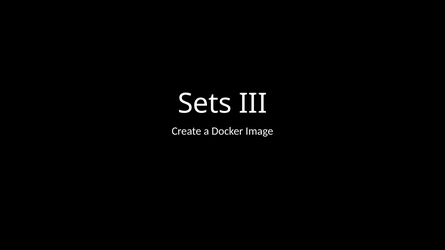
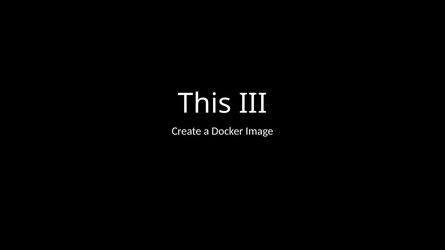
Sets: Sets -> This
